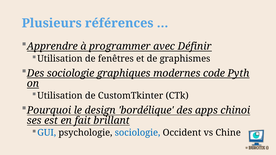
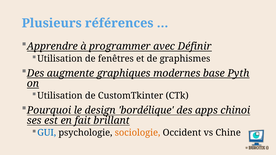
Des sociologie: sociologie -> augmente
code: code -> base
sociologie at (138, 133) colour: blue -> orange
